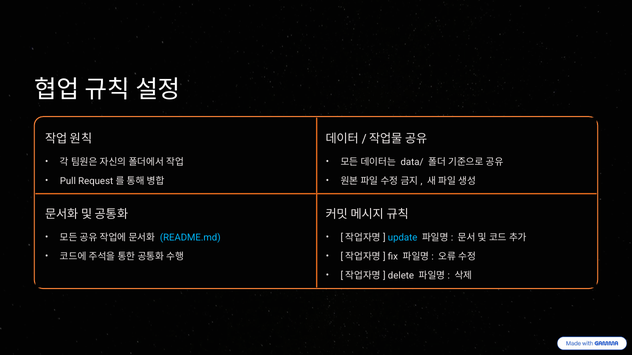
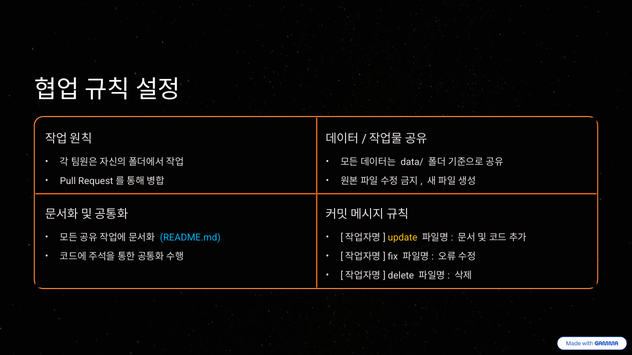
update colour: light blue -> yellow
